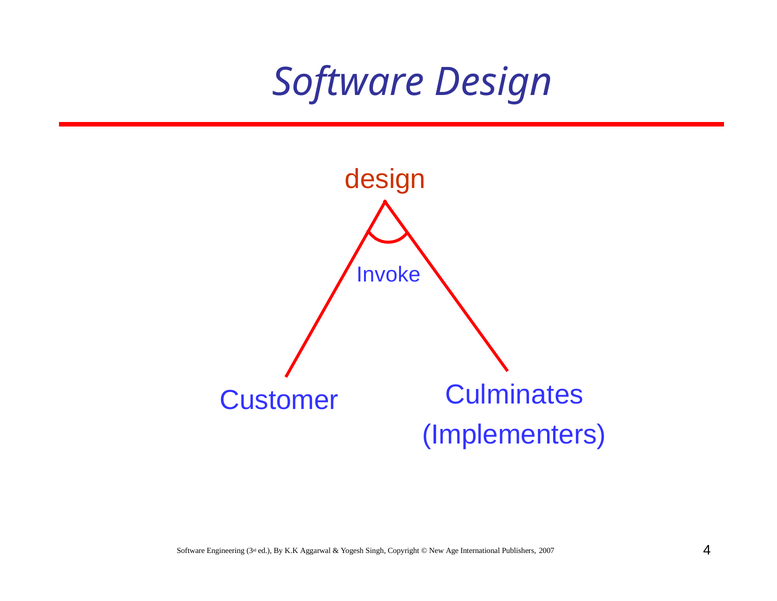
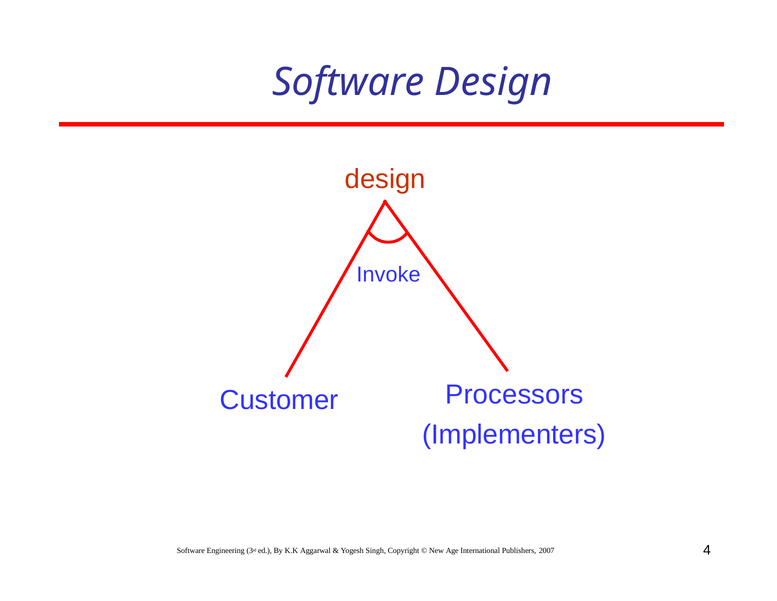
Culminates: Culminates -> Processors
